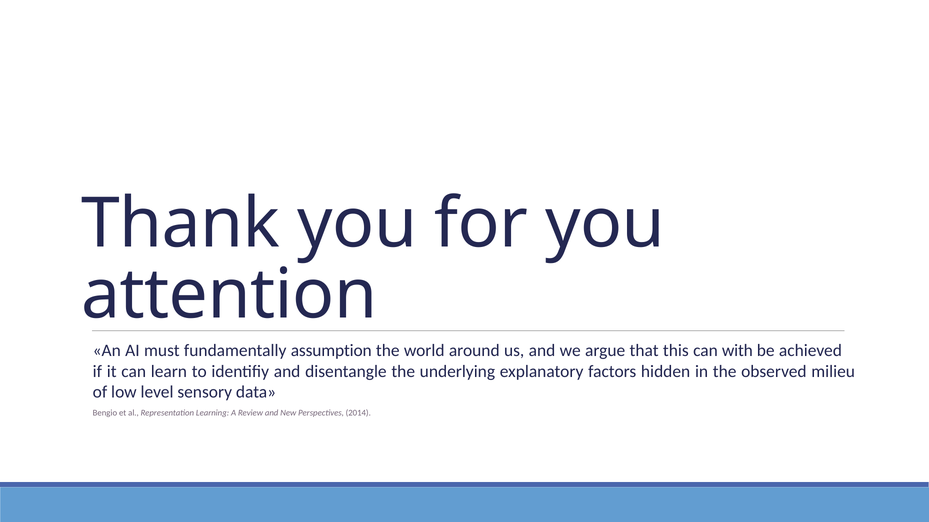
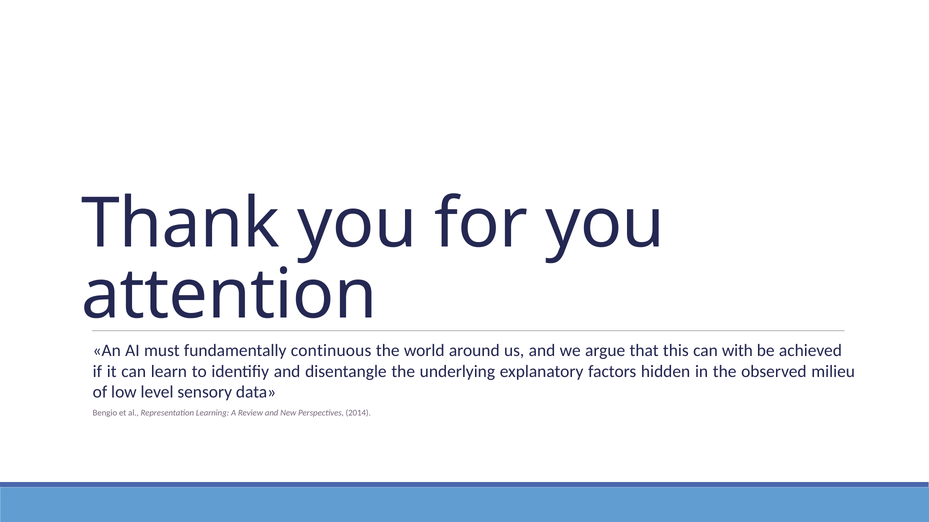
assumption: assumption -> continuous
